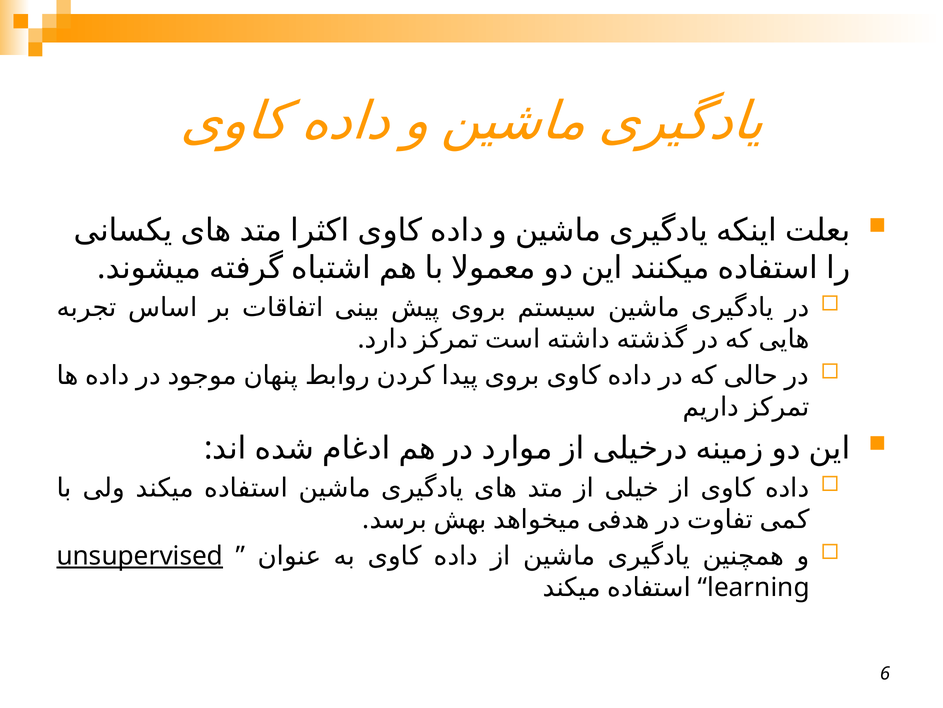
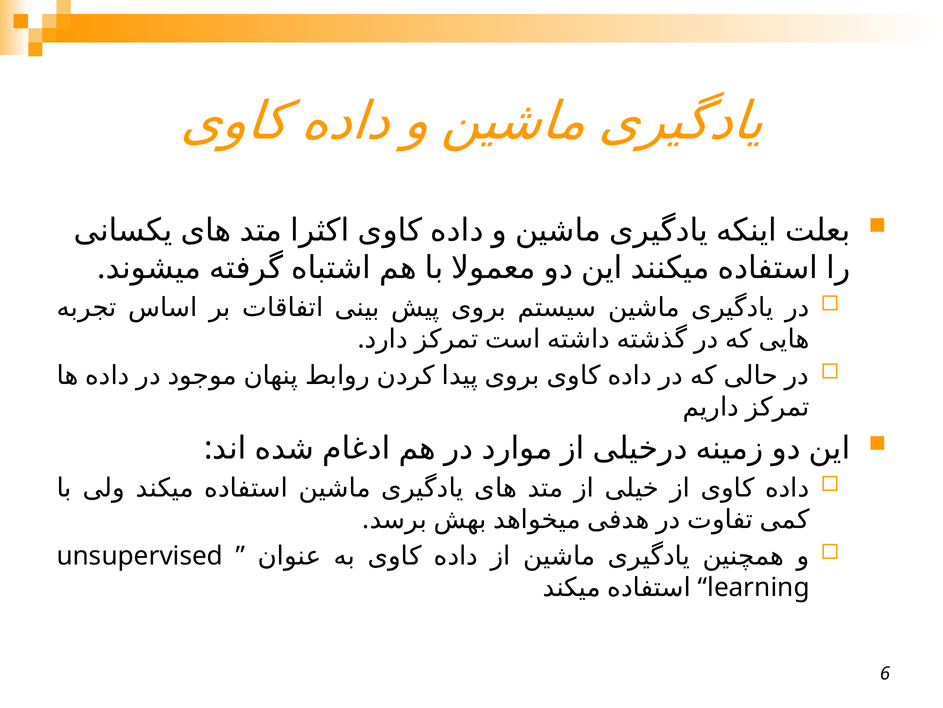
unsupervised underline: present -> none
